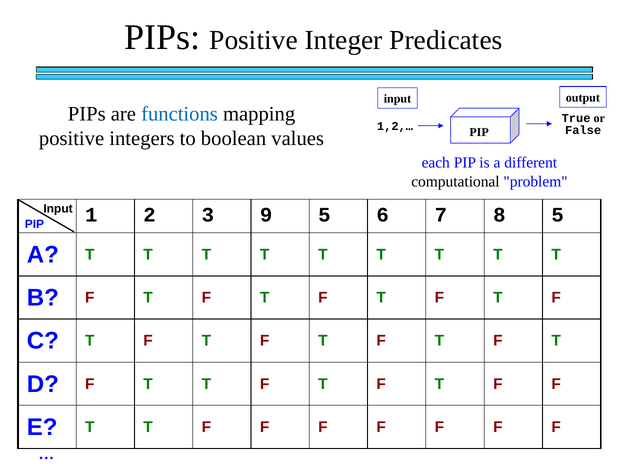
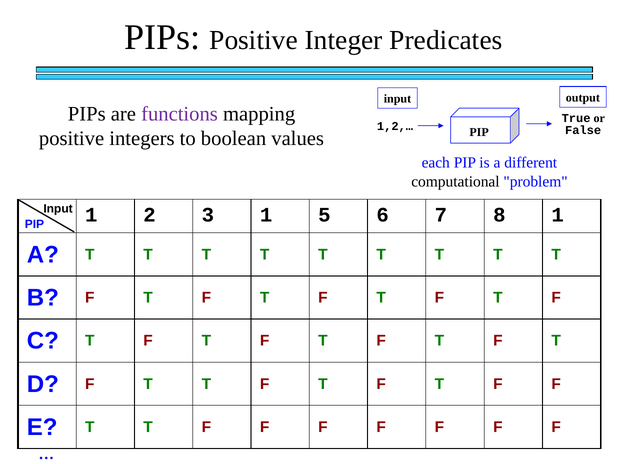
functions colour: blue -> purple
3 9: 9 -> 1
8 5: 5 -> 1
